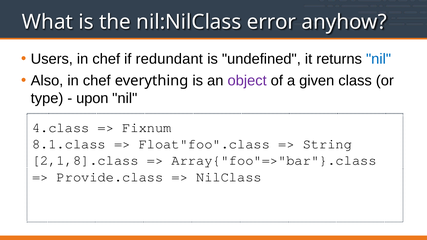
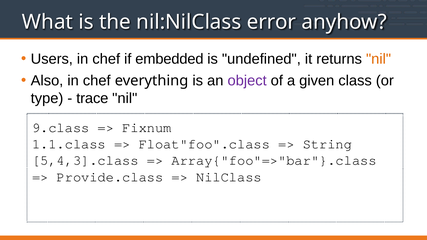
redundant: redundant -> embedded
nil at (379, 59) colour: blue -> orange
upon: upon -> trace
4.class: 4.class -> 9.class
8.1.class: 8.1.class -> 1.1.class
2,1,8].class: 2,1,8].class -> 5,4,3].class
